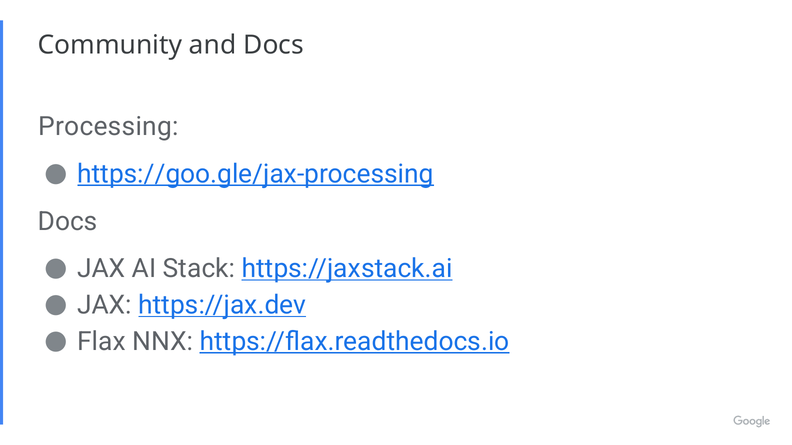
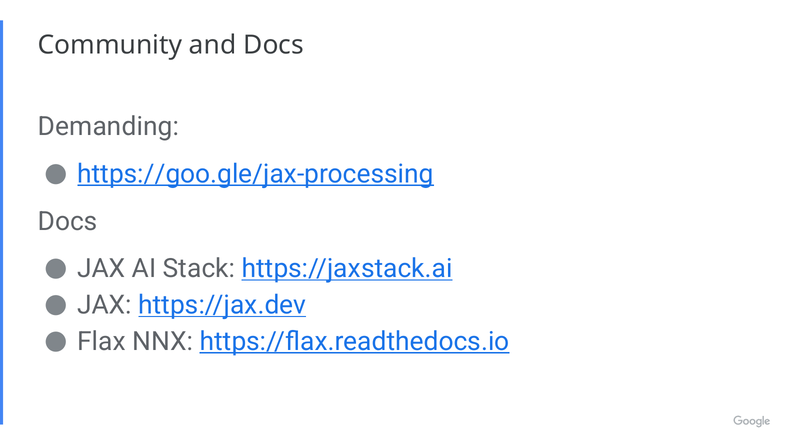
Processing: Processing -> Demanding
